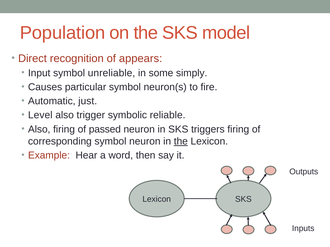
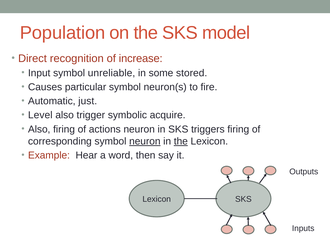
appears: appears -> increase
simply: simply -> stored
reliable: reliable -> acquire
passed: passed -> actions
neuron at (145, 142) underline: none -> present
